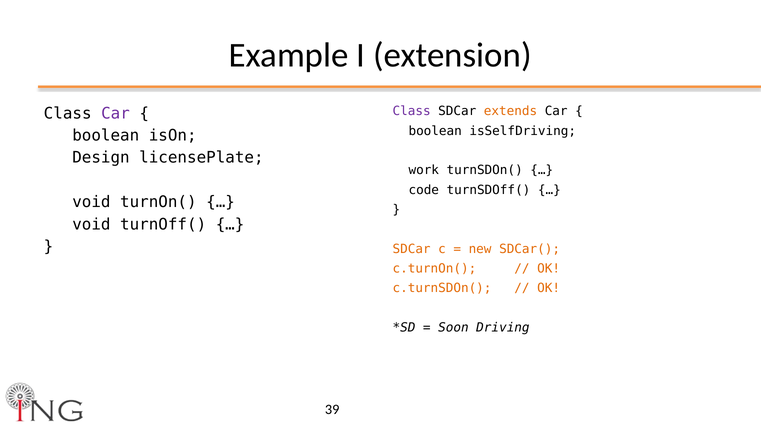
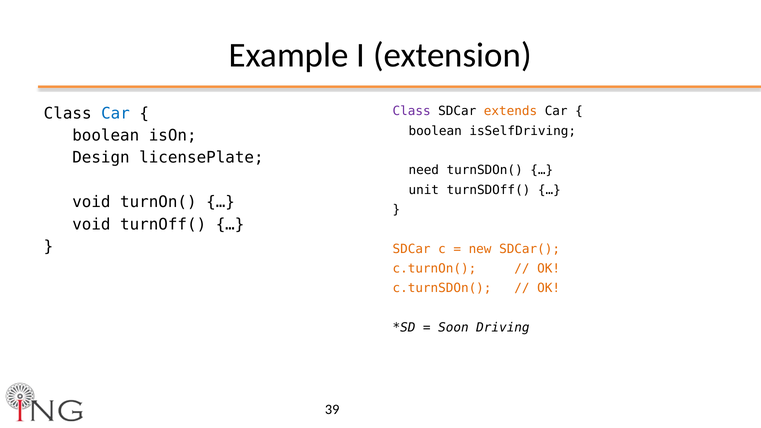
Car at (115, 113) colour: purple -> blue
work: work -> need
code: code -> unit
